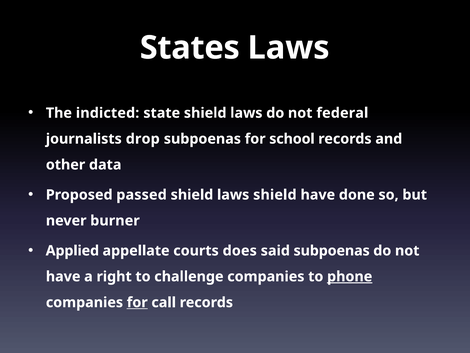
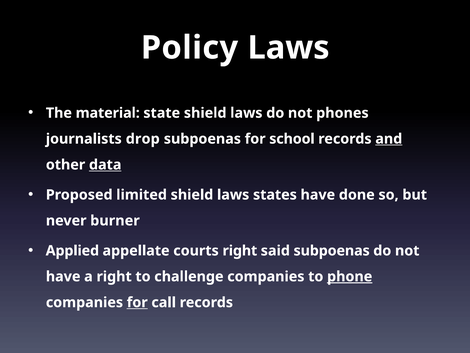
States: States -> Policy
indicted: indicted -> material
federal: federal -> phones
and underline: none -> present
data underline: none -> present
passed: passed -> limited
laws shield: shield -> states
courts does: does -> right
